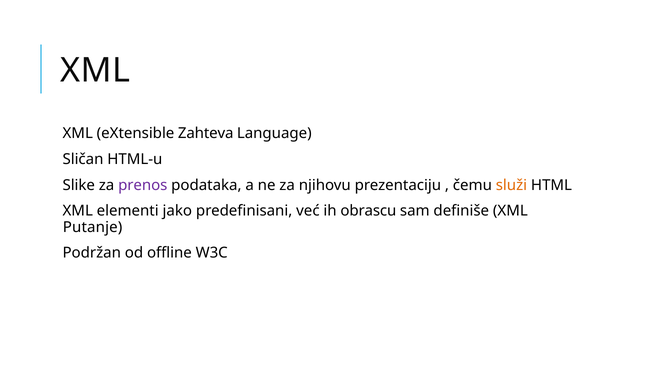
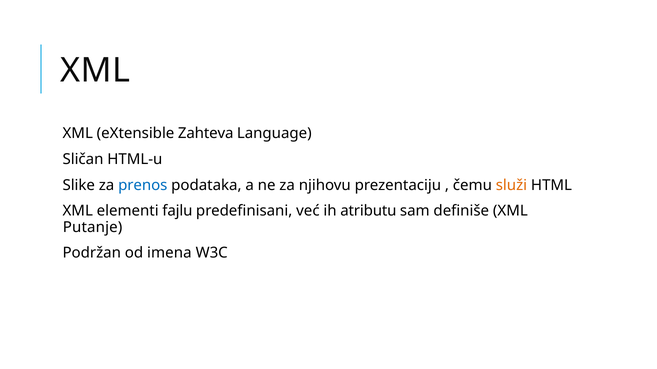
prenos colour: purple -> blue
jako: jako -> fajlu
obrascu: obrascu -> atributu
offline: offline -> imena
